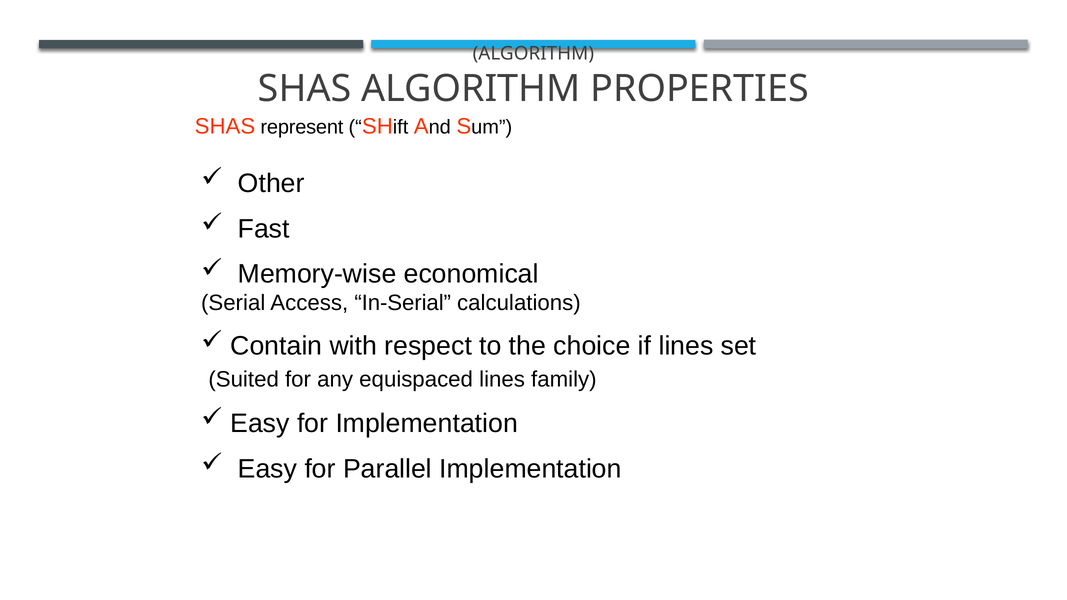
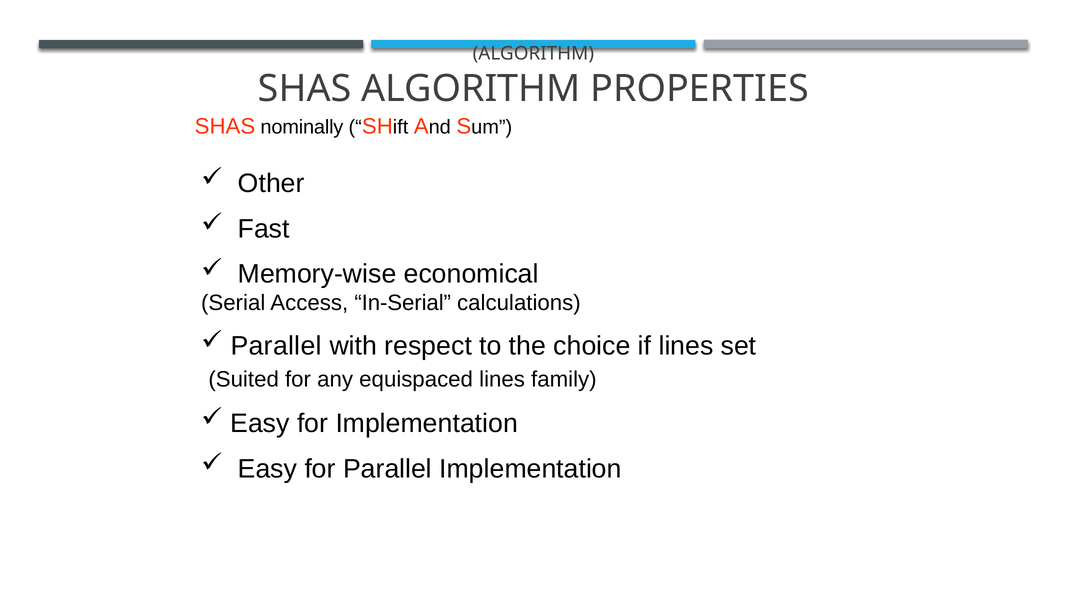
represent: represent -> nominally
Contain at (276, 346): Contain -> Parallel
